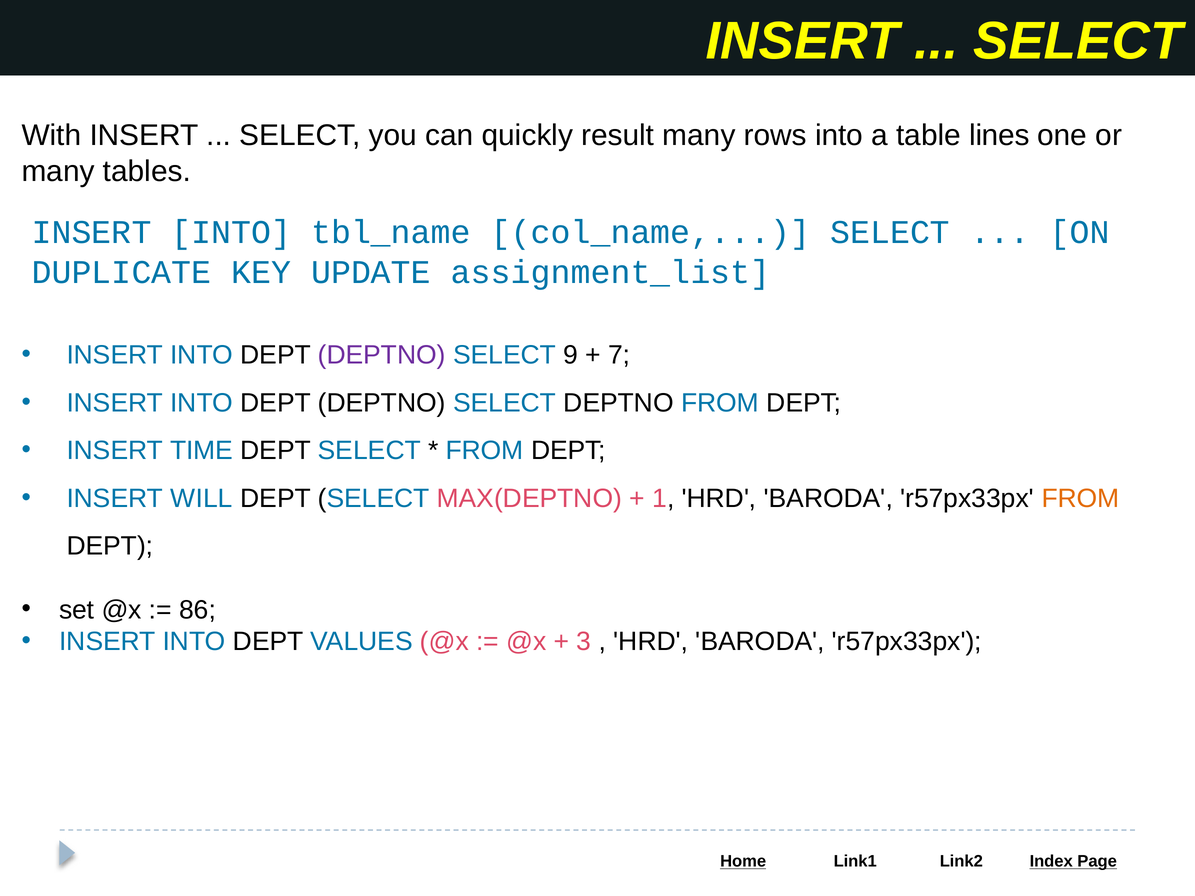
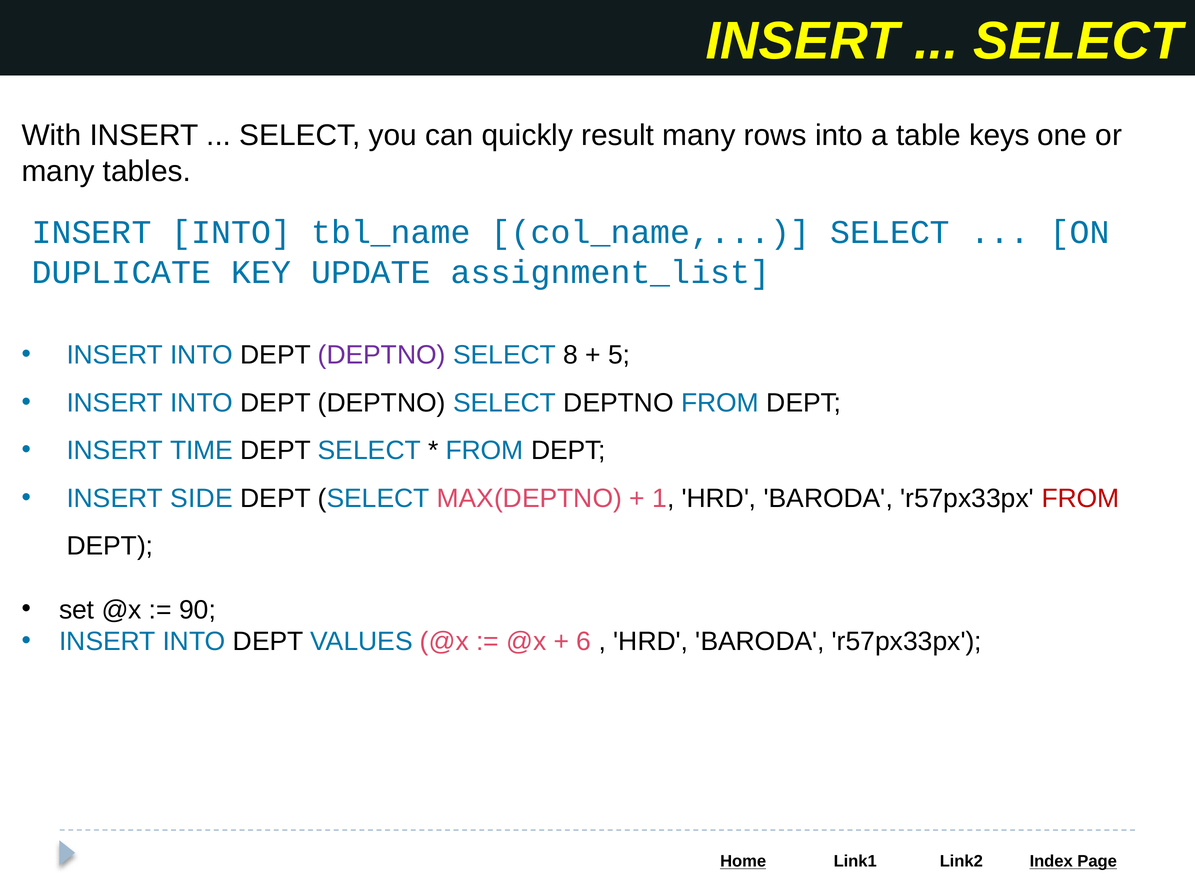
lines: lines -> keys
9: 9 -> 8
7: 7 -> 5
WILL: WILL -> SIDE
FROM at (1081, 499) colour: orange -> red
86: 86 -> 90
3: 3 -> 6
